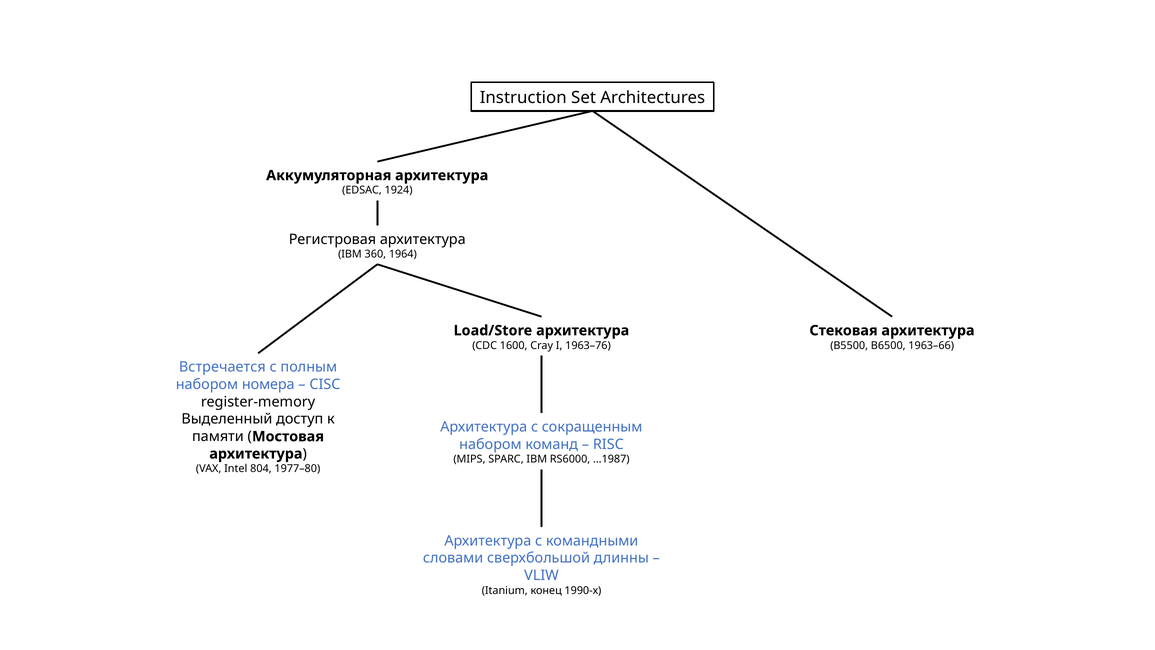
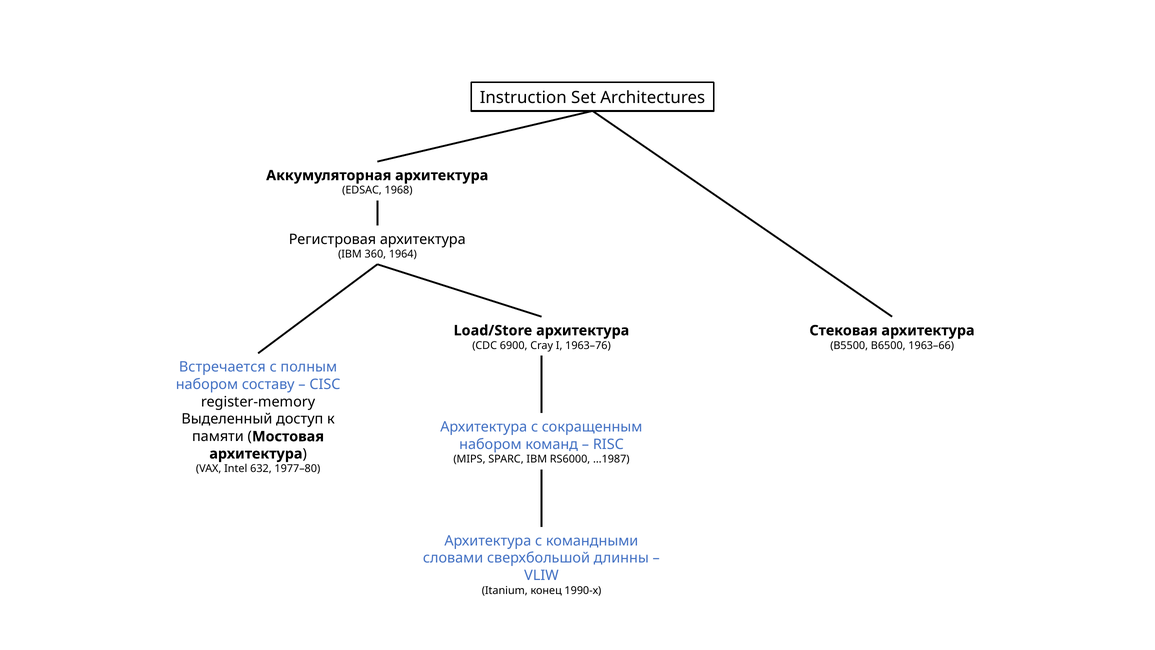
1924: 1924 -> 1968
1600: 1600 -> 6900
номера: номера -> составу
804: 804 -> 632
